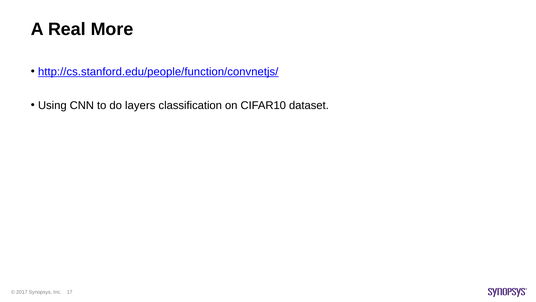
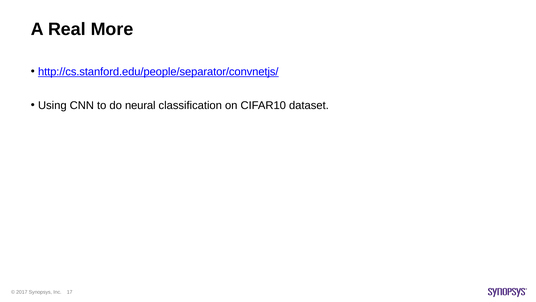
http://cs.stanford.edu/people/function/convnetjs/: http://cs.stanford.edu/people/function/convnetjs/ -> http://cs.stanford.edu/people/separator/convnetjs/
layers: layers -> neural
